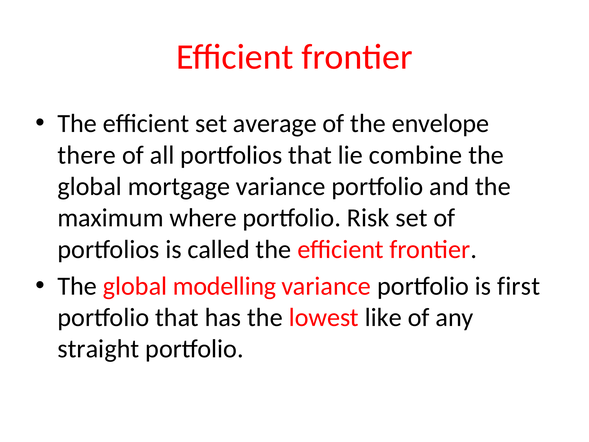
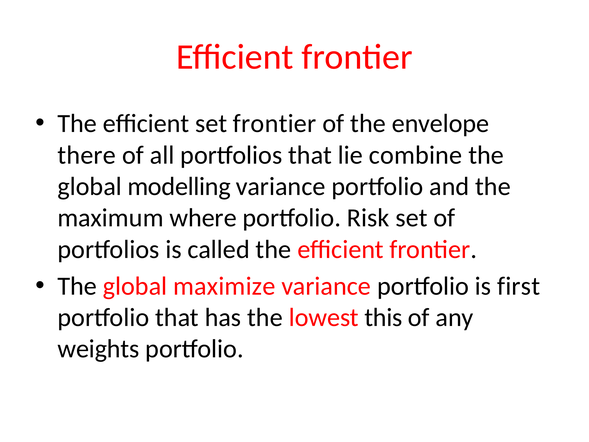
set average: average -> frontier
mortgage: mortgage -> modelling
modelling: modelling -> maximize
like: like -> this
straight: straight -> weights
